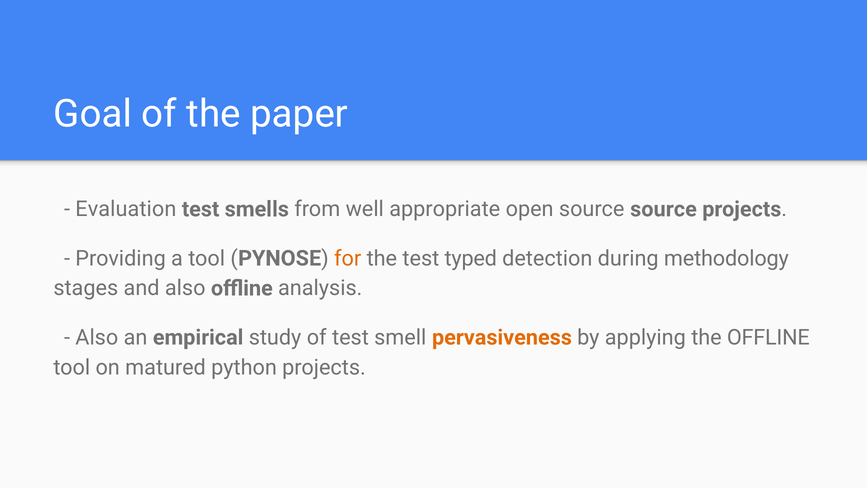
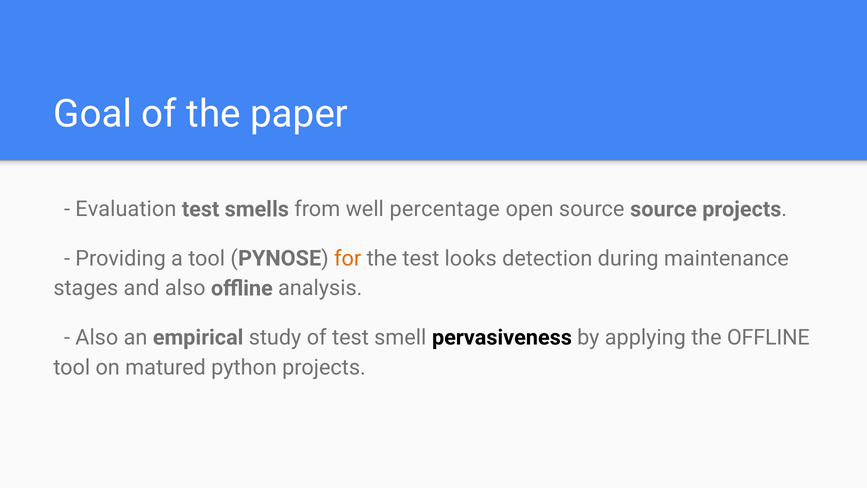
appropriate: appropriate -> percentage
typed: typed -> looks
methodology: methodology -> maintenance
pervasiveness colour: orange -> black
